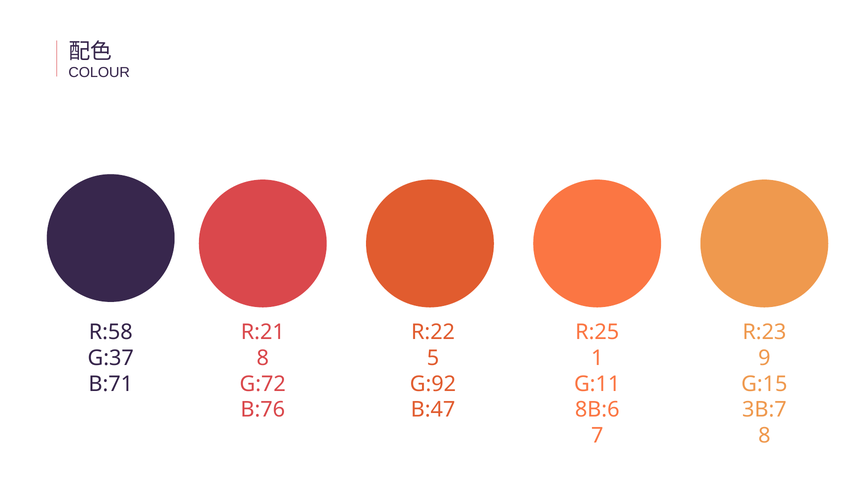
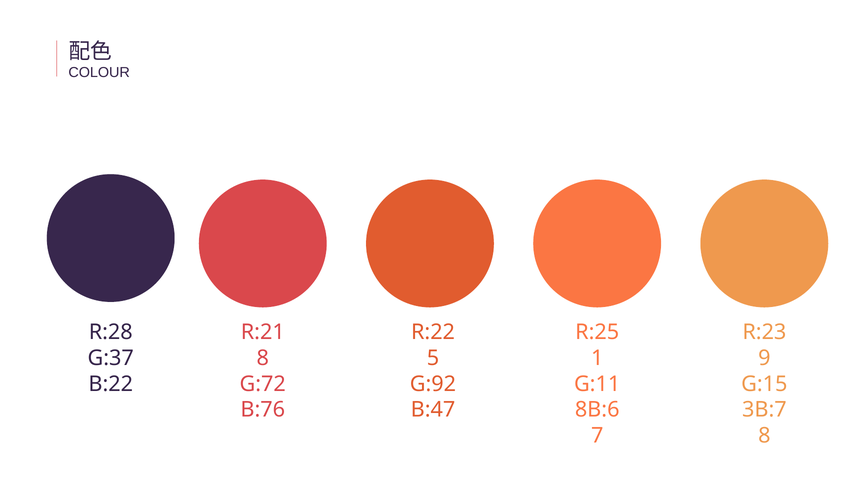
R:58: R:58 -> R:28
B:71: B:71 -> B:22
